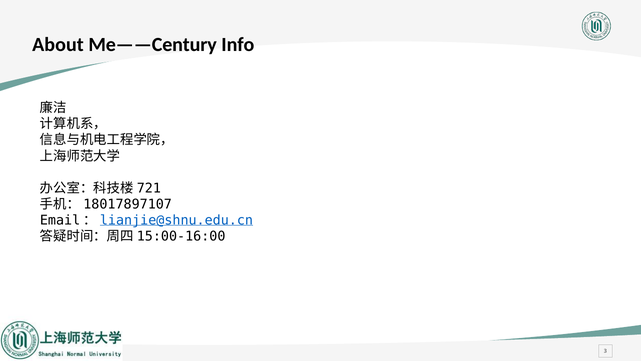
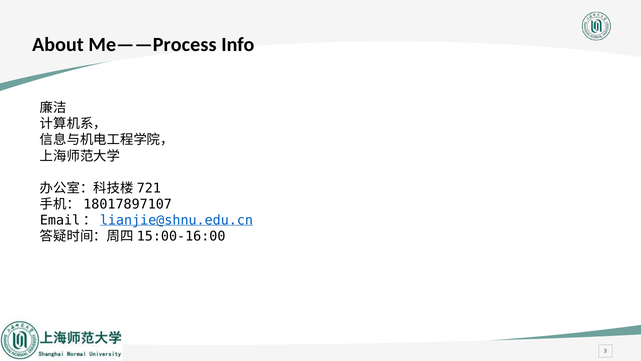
Me——Century: Me——Century -> Me——Process
